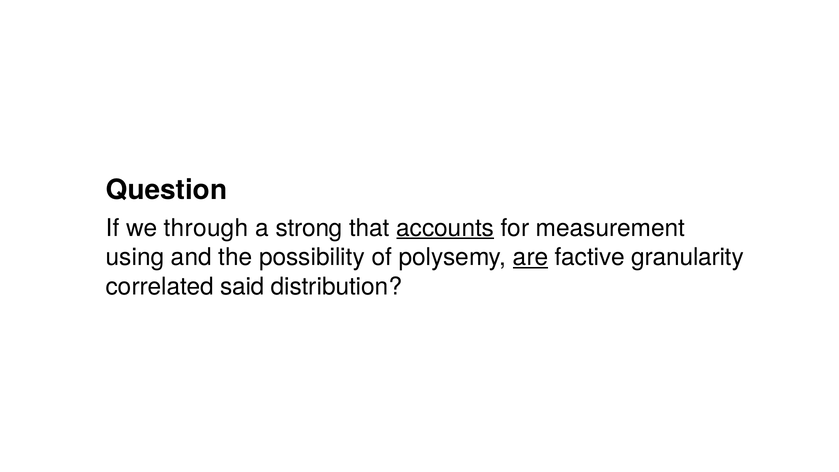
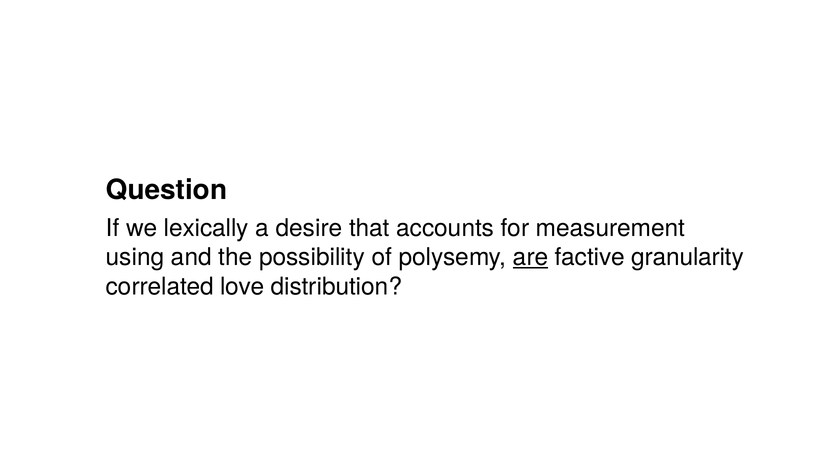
through: through -> lexically
strong: strong -> desire
accounts underline: present -> none
said: said -> love
